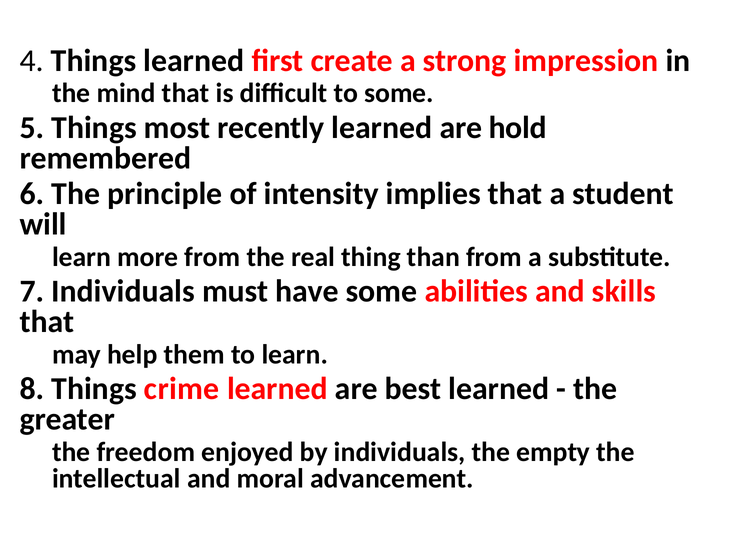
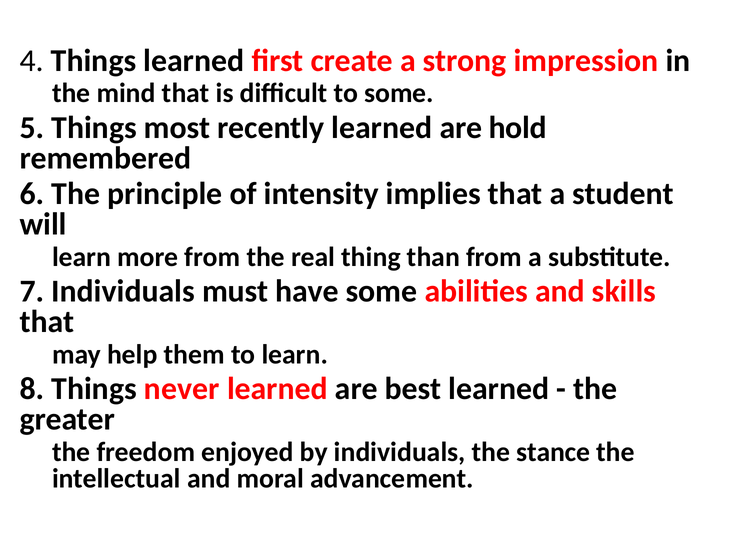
crime: crime -> never
empty: empty -> stance
